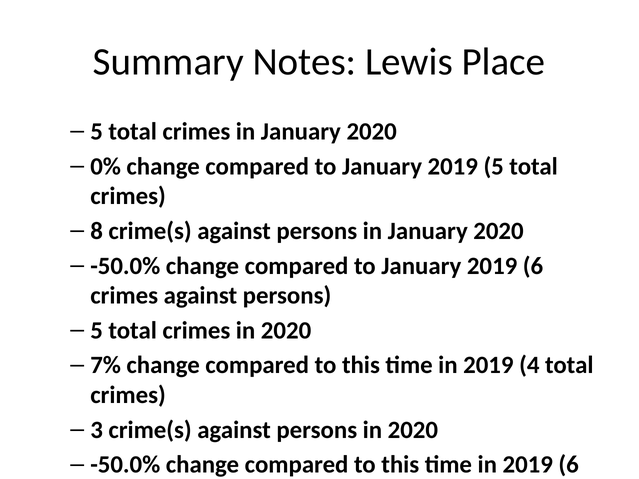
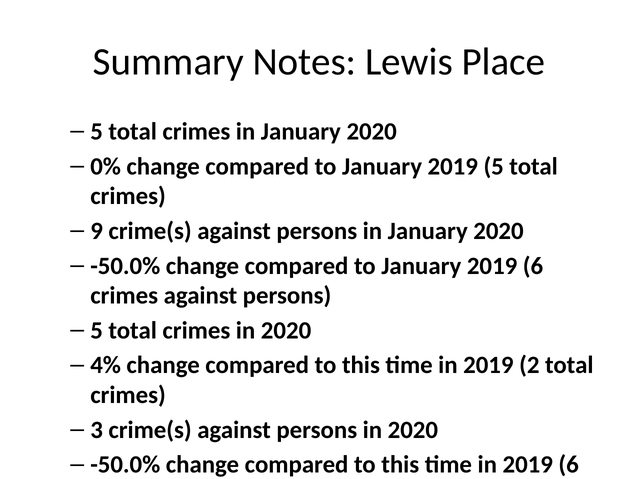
8: 8 -> 9
7%: 7% -> 4%
4: 4 -> 2
